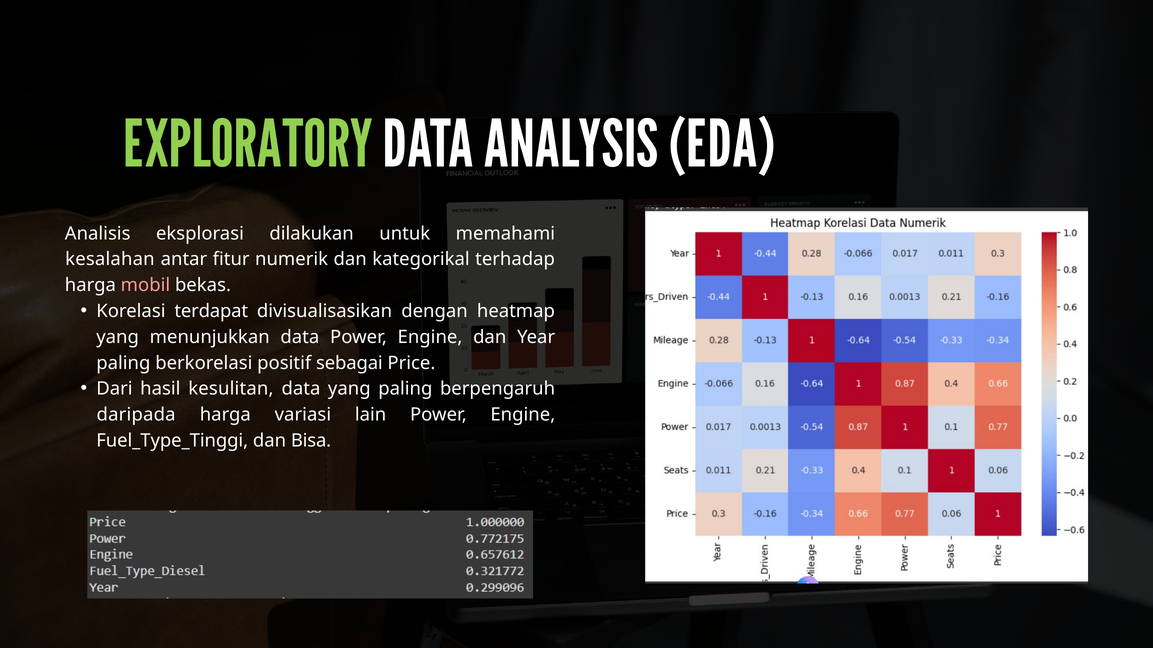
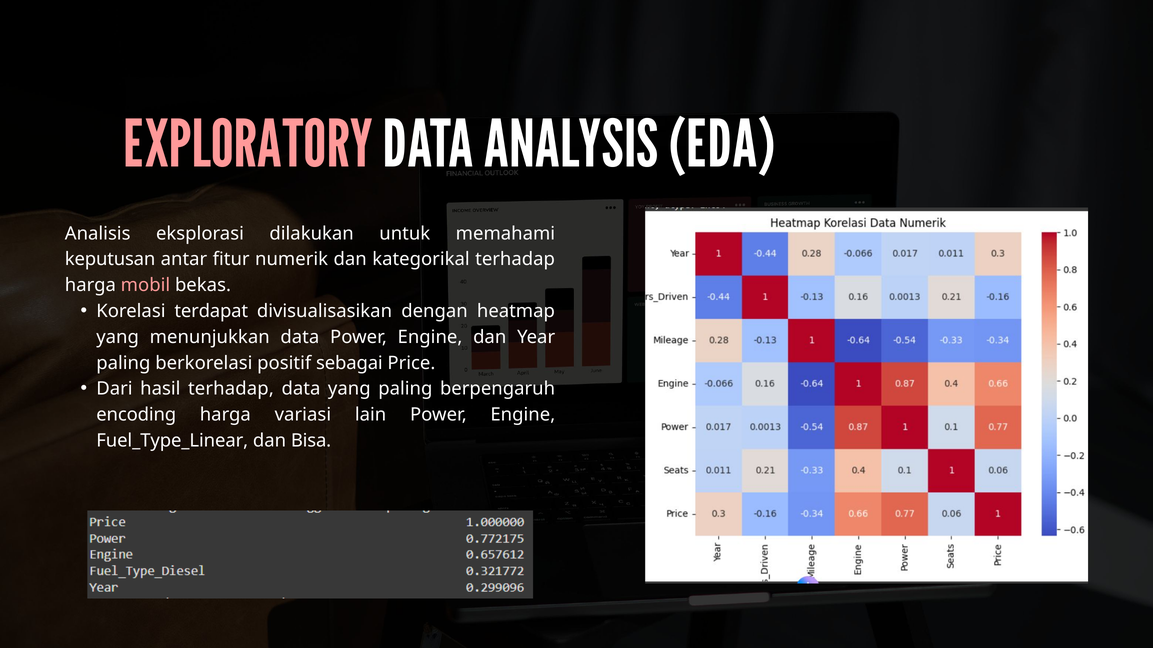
EXPLORATORY colour: light green -> pink
kesalahan: kesalahan -> keputusan
hasil kesulitan: kesulitan -> terhadap
daripada: daripada -> encoding
Fuel_Type_Tinggi: Fuel_Type_Tinggi -> Fuel_Type_Linear
